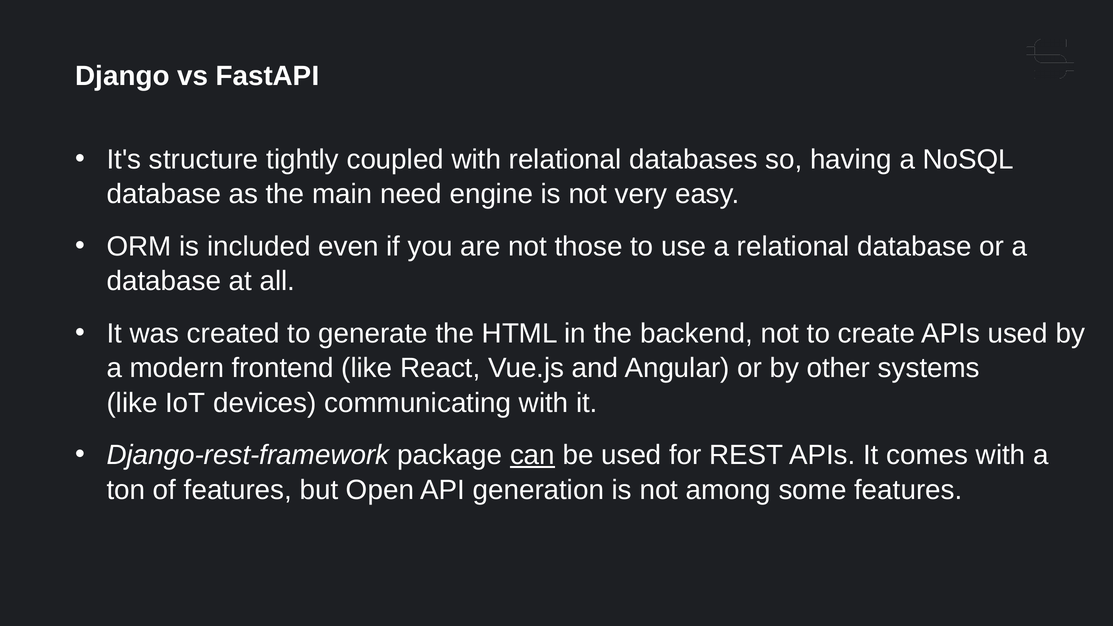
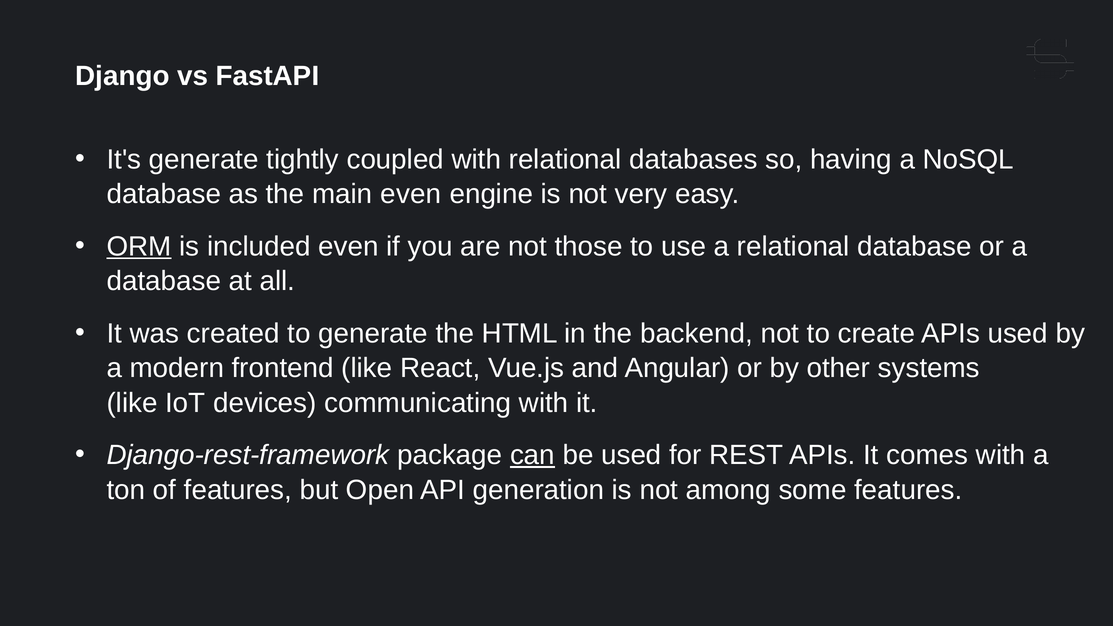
It's structure: structure -> generate
main need: need -> even
ORM underline: none -> present
